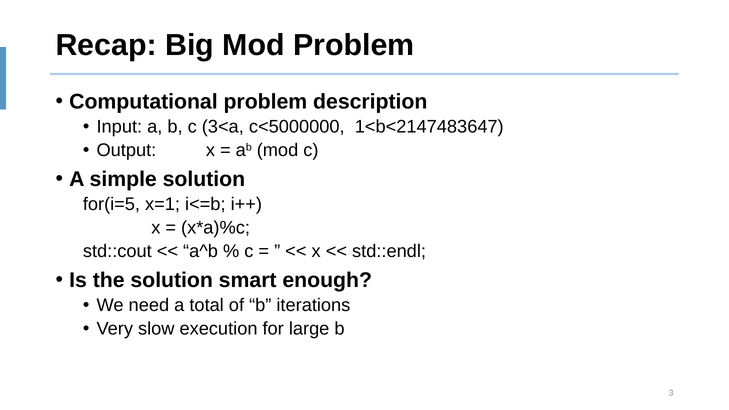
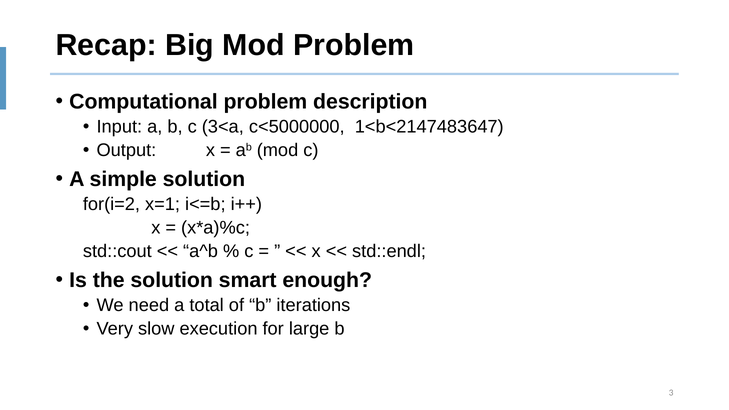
for(i=5: for(i=5 -> for(i=2
